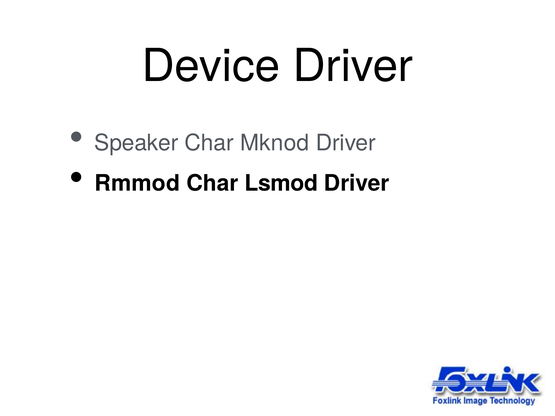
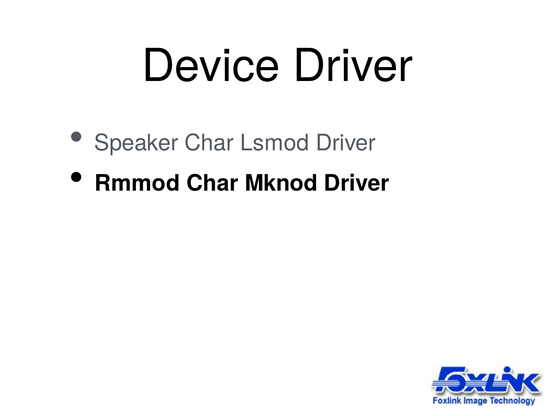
Mknod: Mknod -> Lsmod
Lsmod: Lsmod -> Mknod
